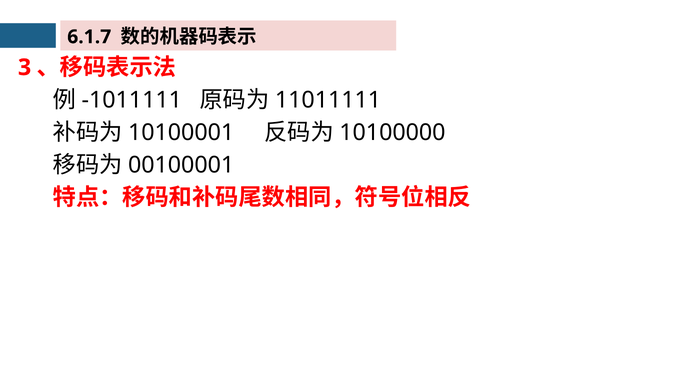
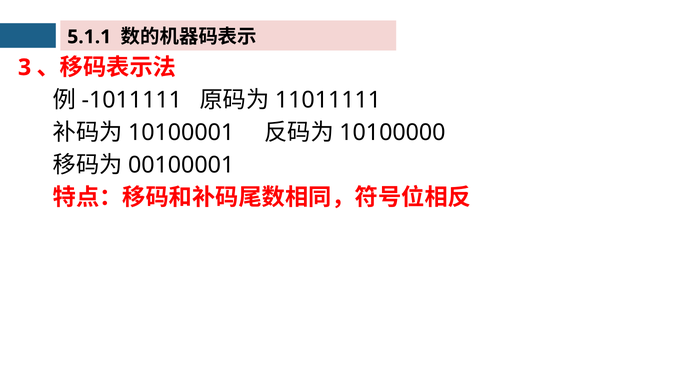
6.1.7: 6.1.7 -> 5.1.1
